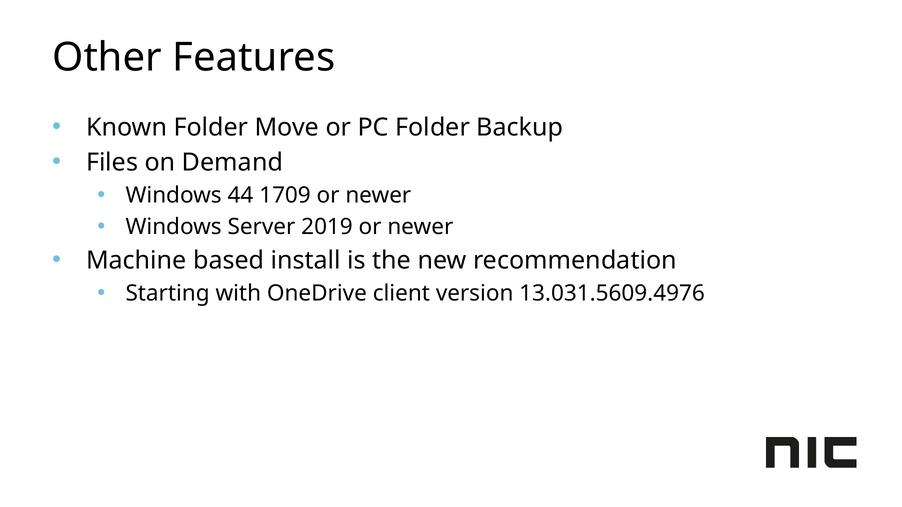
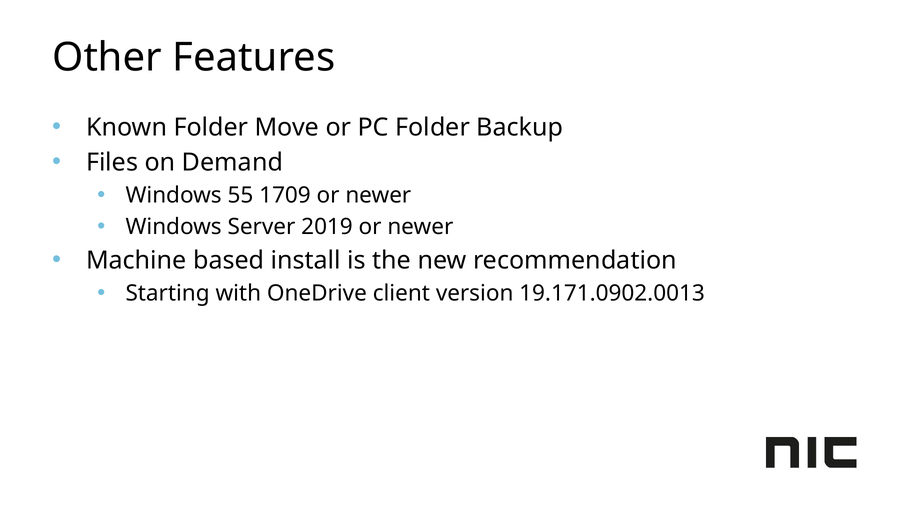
44: 44 -> 55
13.031.5609.4976: 13.031.5609.4976 -> 19.171.0902.0013
